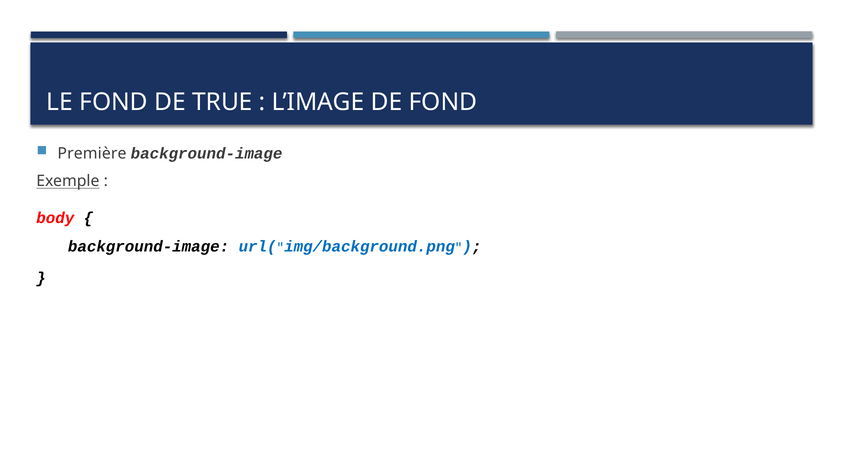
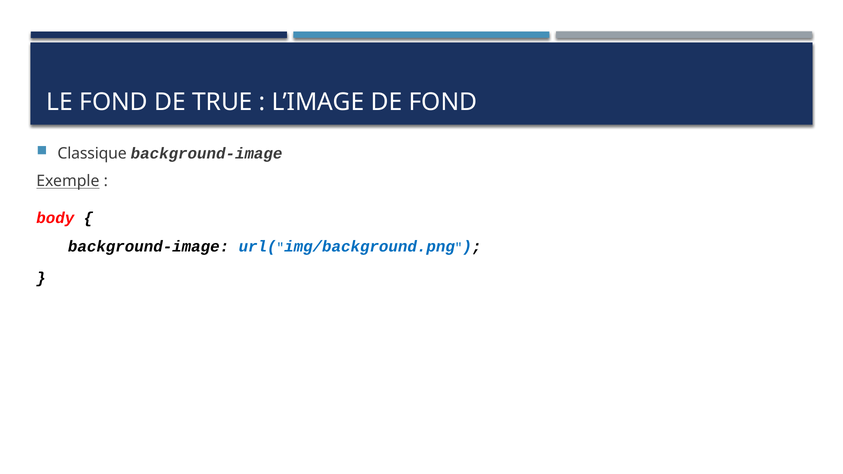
Première: Première -> Classique
